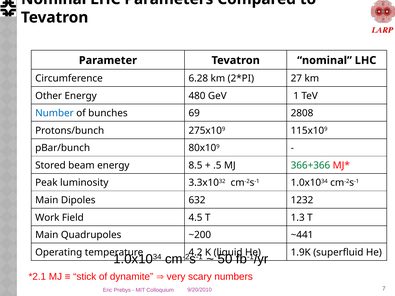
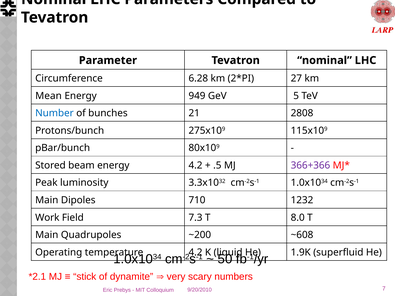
Other: Other -> Mean
480: 480 -> 949
1: 1 -> 5
69: 69 -> 21
energy 8.5: 8.5 -> 4.2
366+366 colour: green -> purple
632: 632 -> 710
4.5: 4.5 -> 7.3
1.3: 1.3 -> 8.0
~441: ~441 -> ~608
